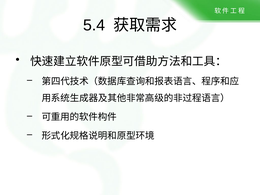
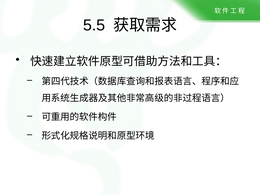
5.4: 5.4 -> 5.5
